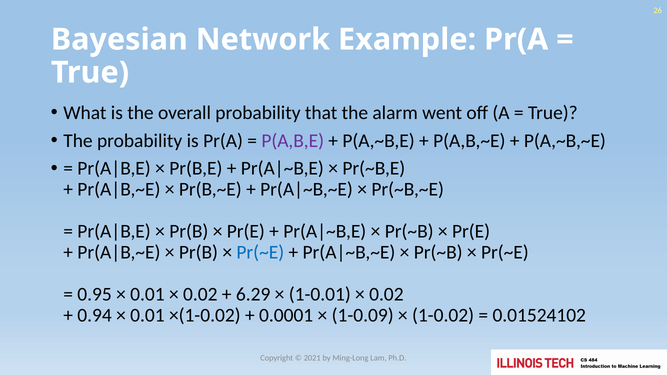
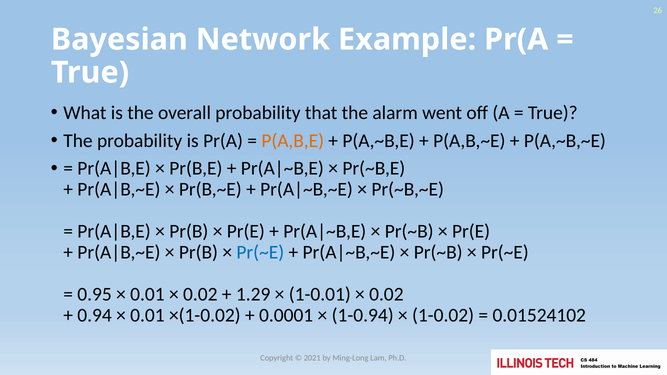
P(A,B,E colour: purple -> orange
6.29: 6.29 -> 1.29
1-0.09: 1-0.09 -> 1-0.94
